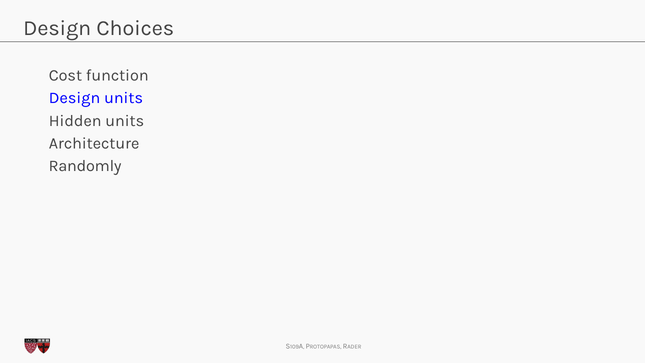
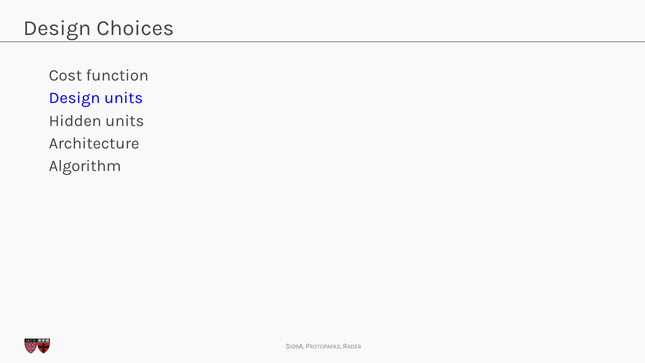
Randomly: Randomly -> Algorithm
